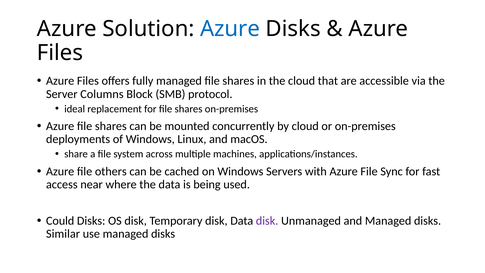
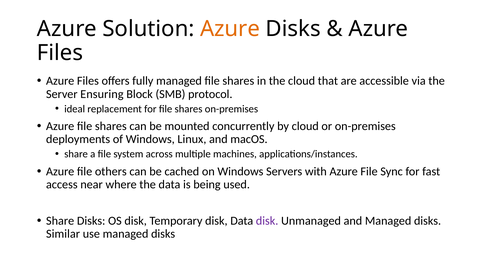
Azure at (230, 29) colour: blue -> orange
Columns: Columns -> Ensuring
Could at (60, 221): Could -> Share
